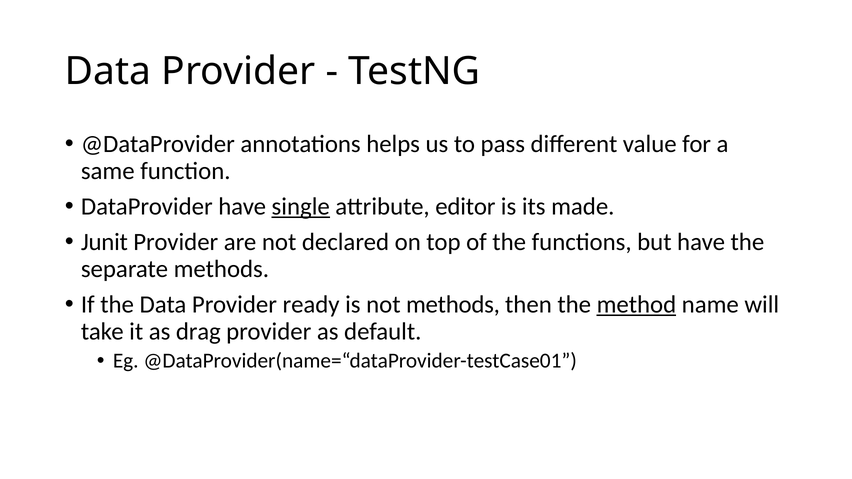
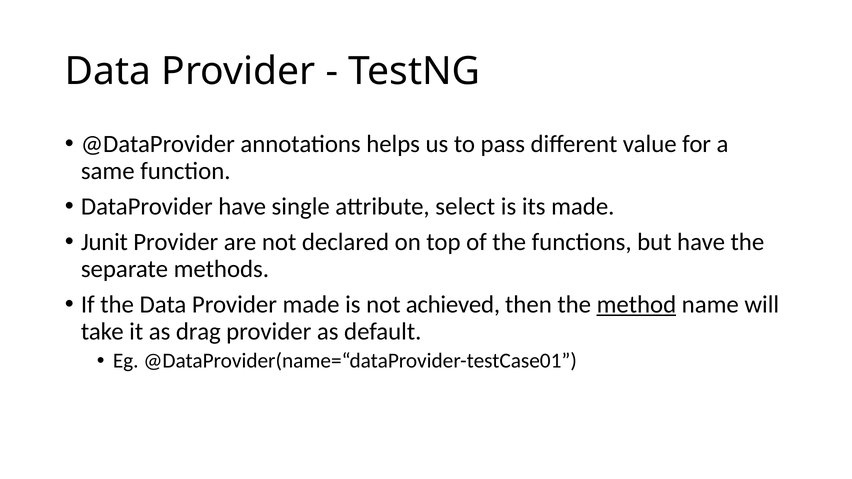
single underline: present -> none
editor: editor -> select
Provider ready: ready -> made
not methods: methods -> achieved
